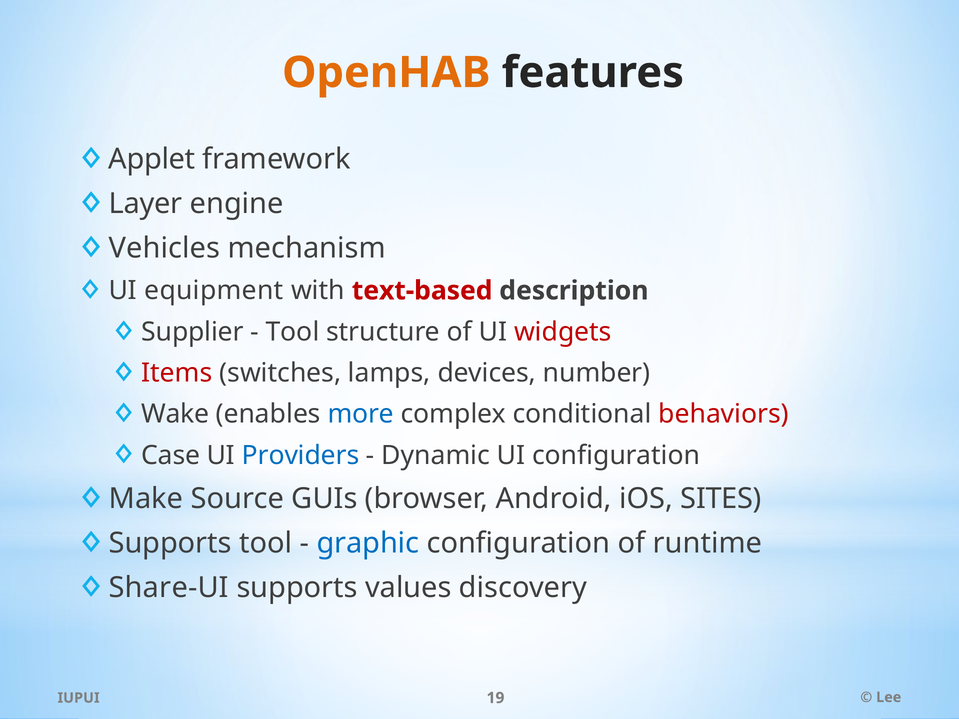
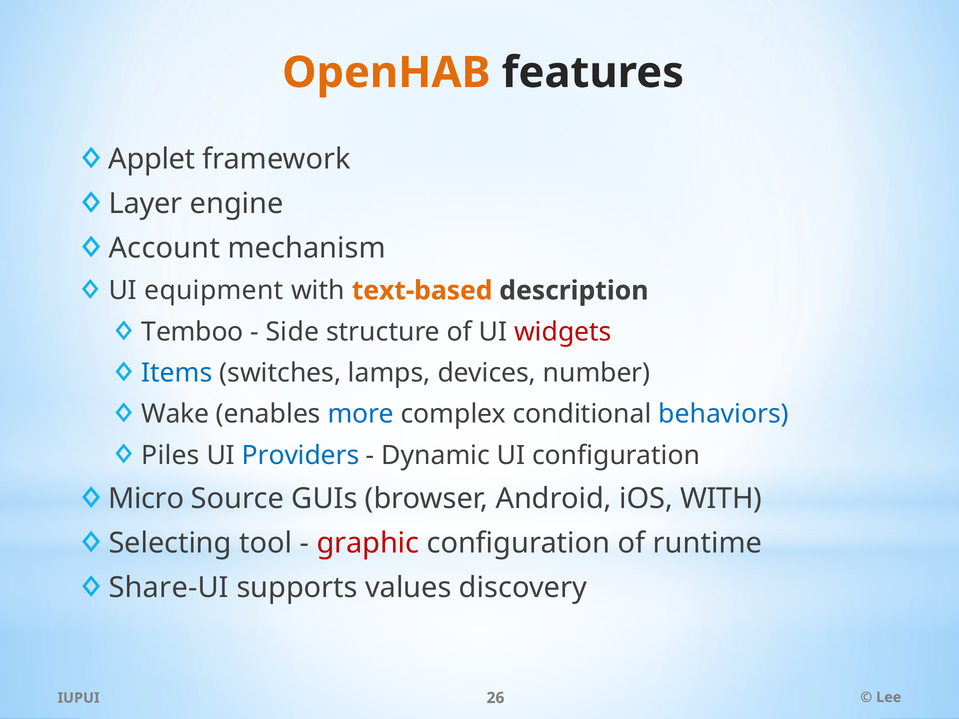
Vehicles: Vehicles -> Account
text-based colour: red -> orange
Supplier: Supplier -> Temboo
Tool at (293, 332): Tool -> Side
Items colour: red -> blue
behaviors colour: red -> blue
Case: Case -> Piles
Make: Make -> Micro
iOS SITES: SITES -> WITH
Supports at (170, 543): Supports -> Selecting
graphic colour: blue -> red
19: 19 -> 26
